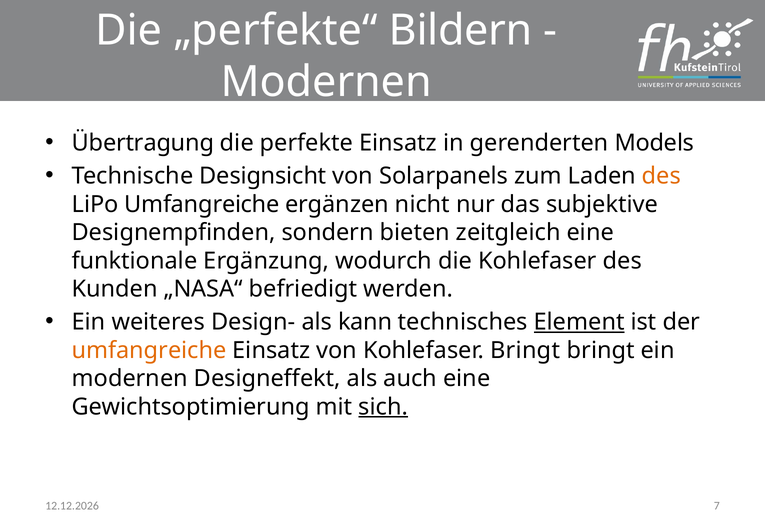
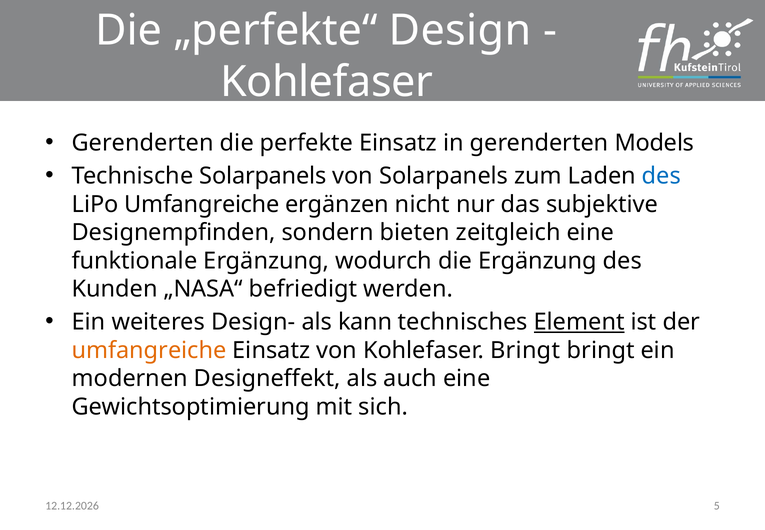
Bildern: Bildern -> Design
Modernen at (326, 82): Modernen -> Kohlefaser
Übertragung at (143, 143): Übertragung -> Gerenderten
Technische Designsicht: Designsicht -> Solarpanels
des at (661, 176) colour: orange -> blue
die Kohlefaser: Kohlefaser -> Ergänzung
sich underline: present -> none
7: 7 -> 5
